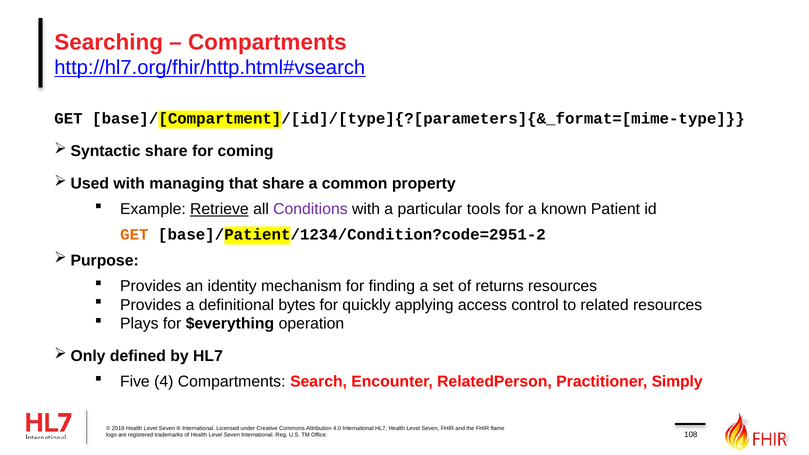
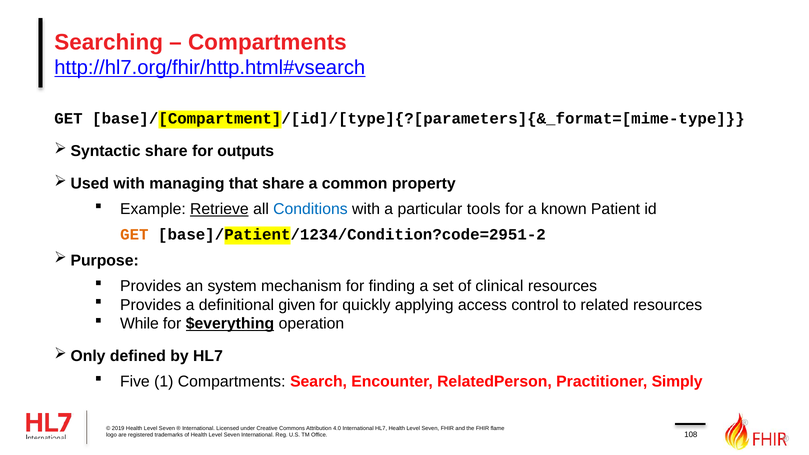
coming: coming -> outputs
Conditions colour: purple -> blue
identity: identity -> system
returns: returns -> clinical
bytes: bytes -> given
Plays: Plays -> While
$everything underline: none -> present
4: 4 -> 1
